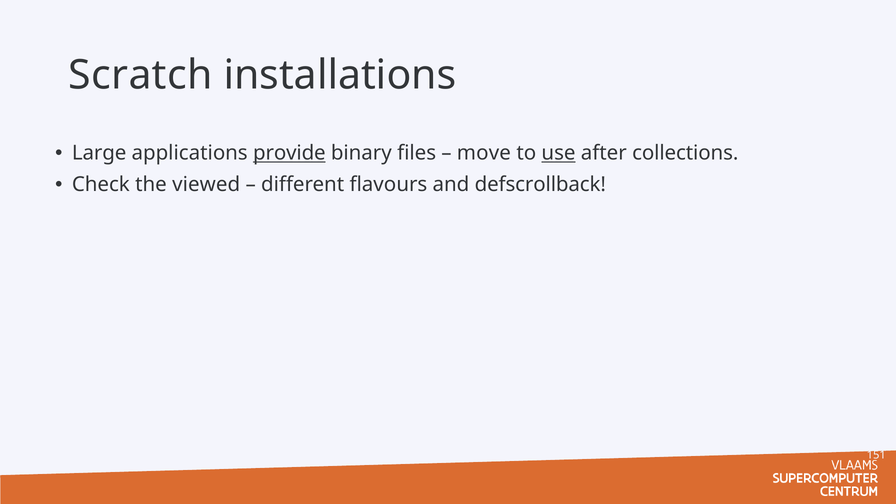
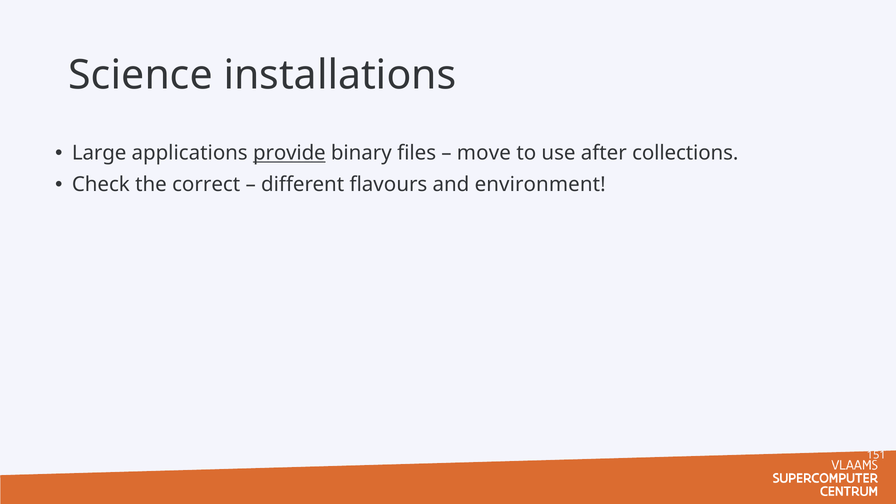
Scratch: Scratch -> Science
use underline: present -> none
viewed: viewed -> correct
defscrollback: defscrollback -> environment
